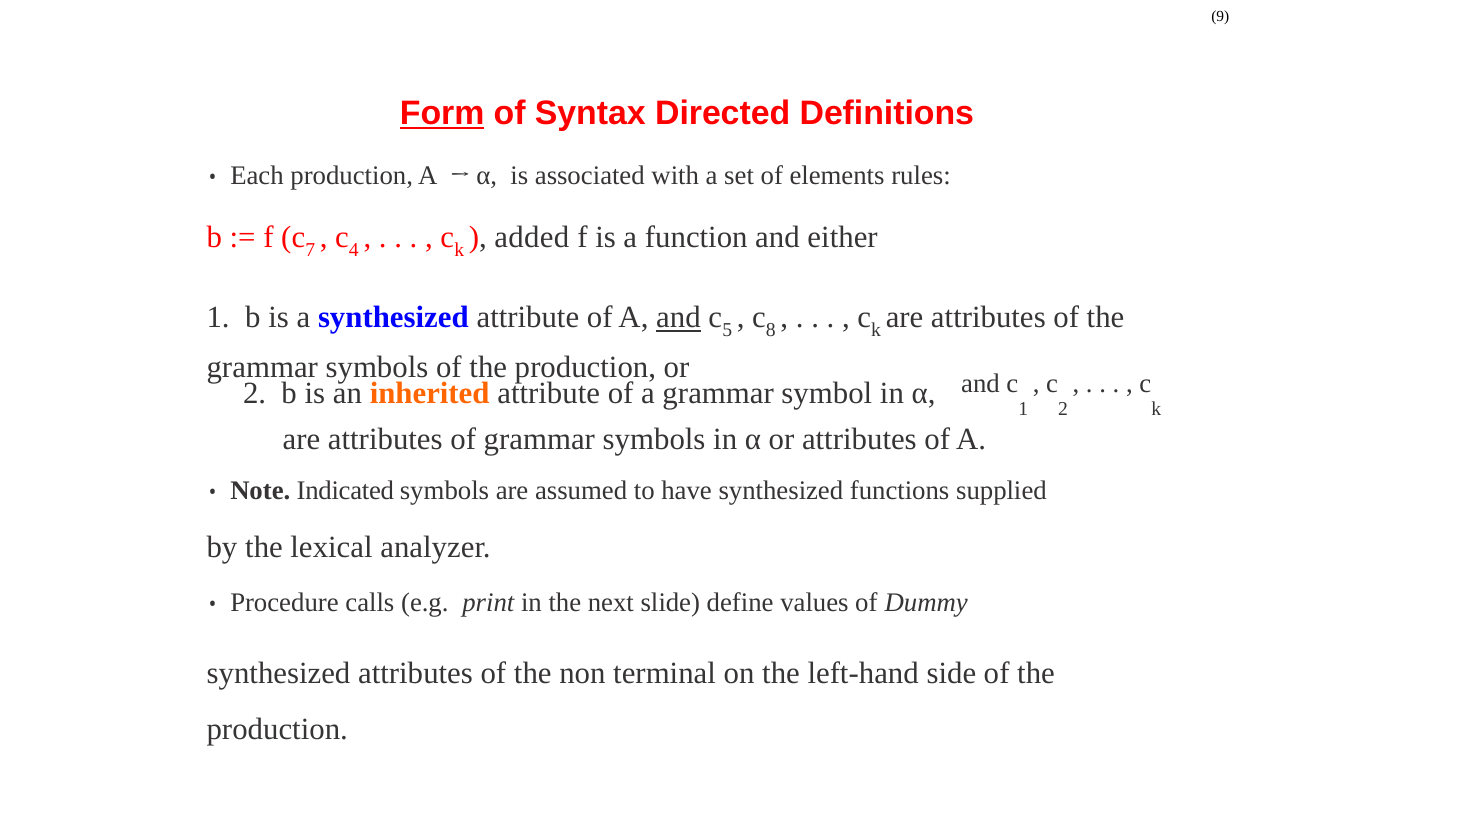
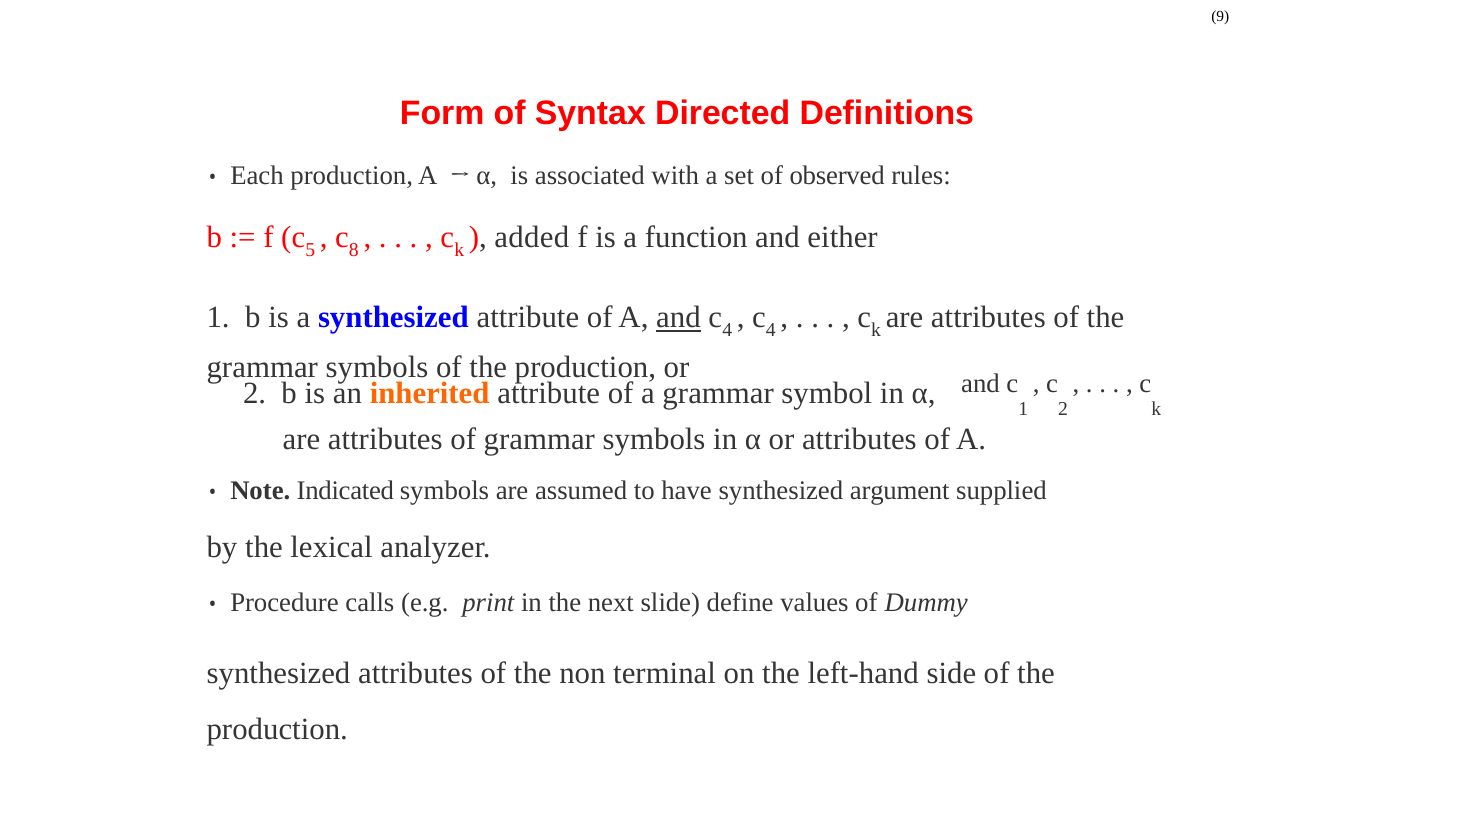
Form underline: present -> none
elements: elements -> observed
7: 7 -> 5
4: 4 -> 8
5 at (727, 329): 5 -> 4
8 at (771, 329): 8 -> 4
functions: functions -> argument
